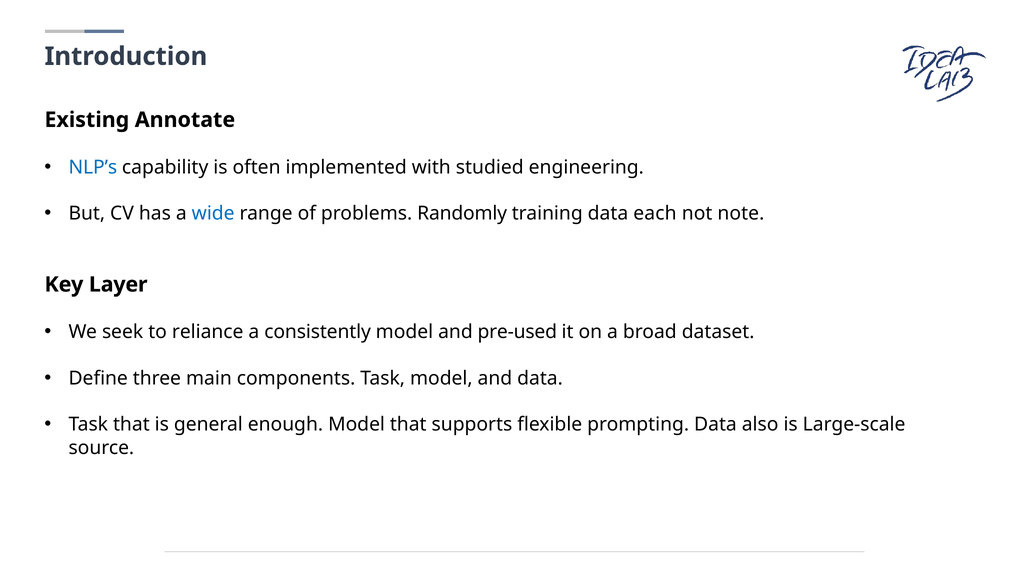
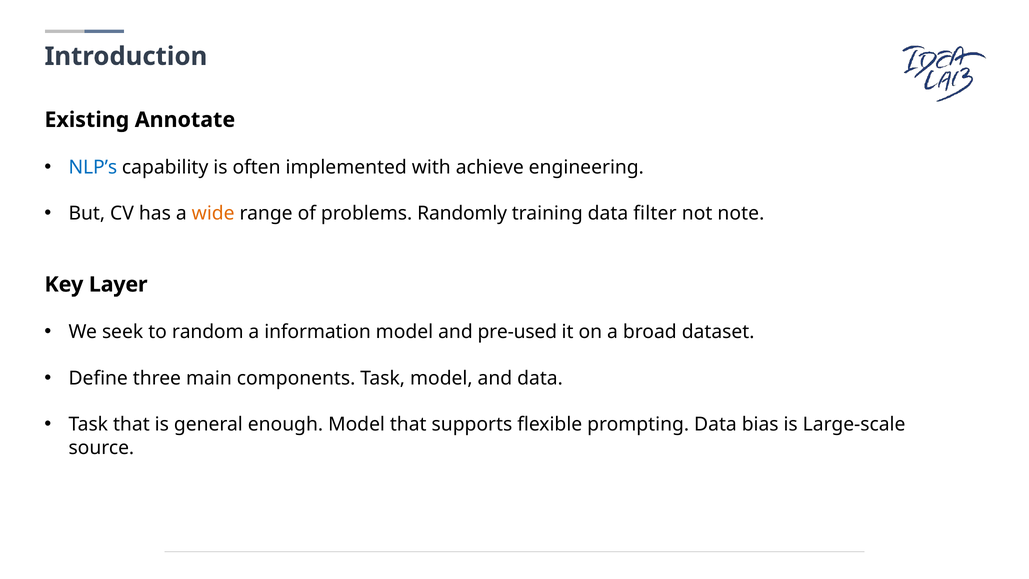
studied: studied -> achieve
wide colour: blue -> orange
each: each -> filter
reliance: reliance -> random
consistently: consistently -> information
also: also -> bias
